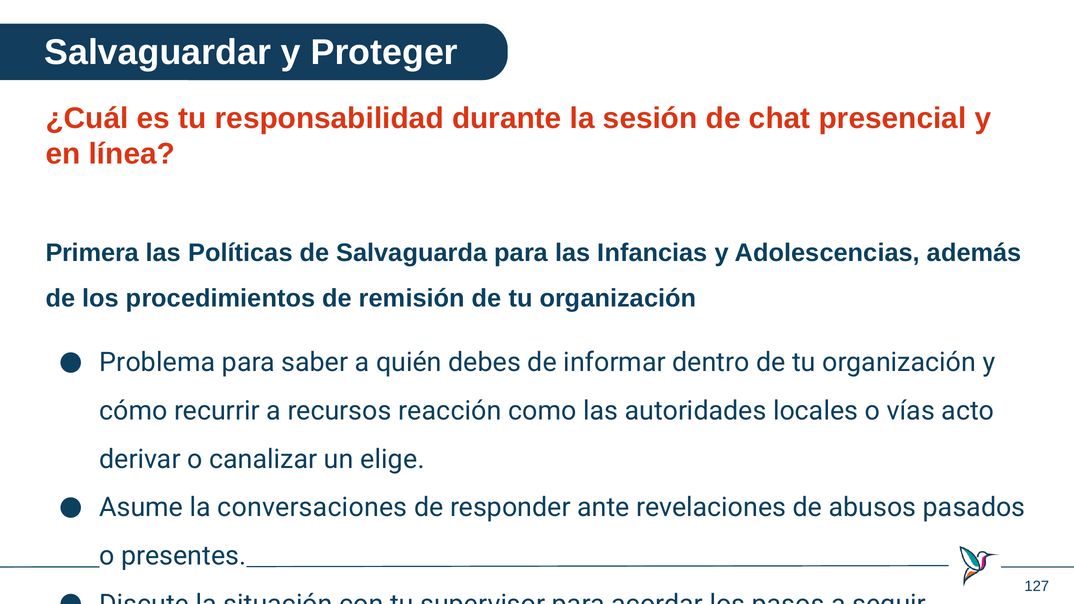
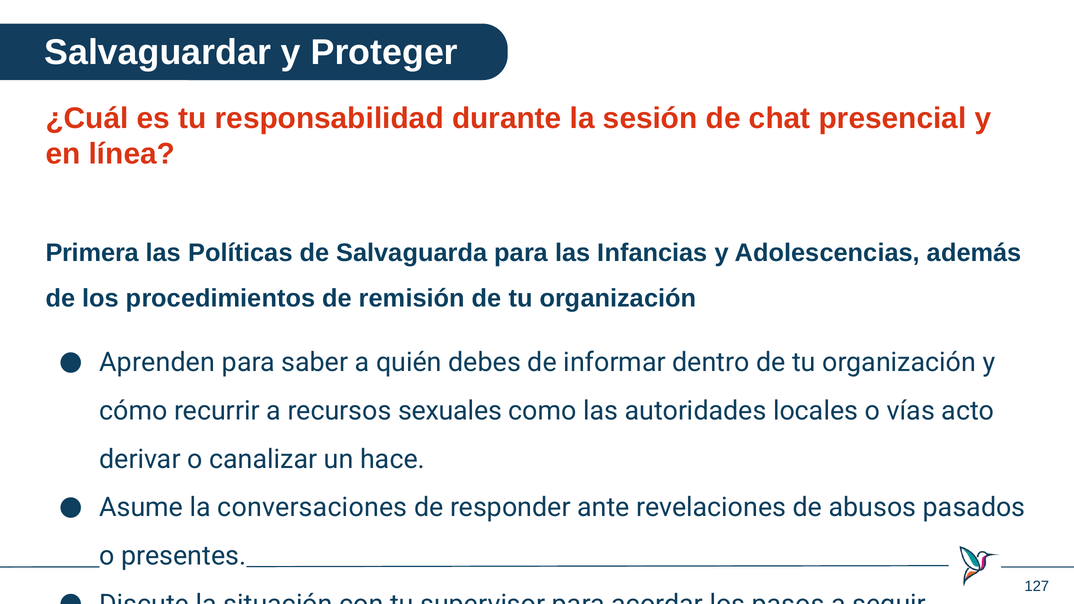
Problema: Problema -> Aprenden
reacción: reacción -> sexuales
elige: elige -> hace
